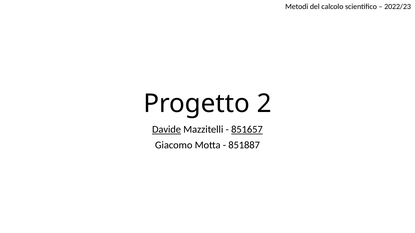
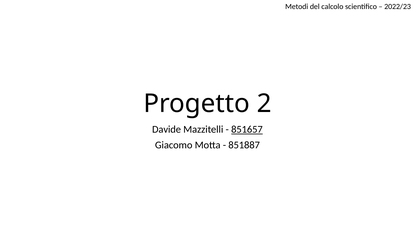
Davide underline: present -> none
